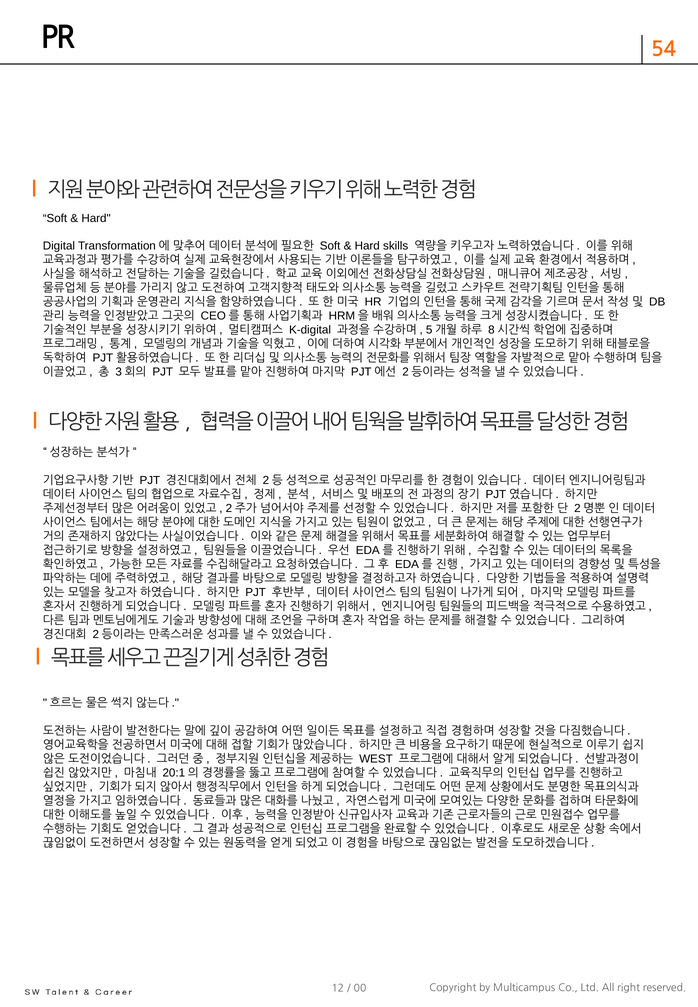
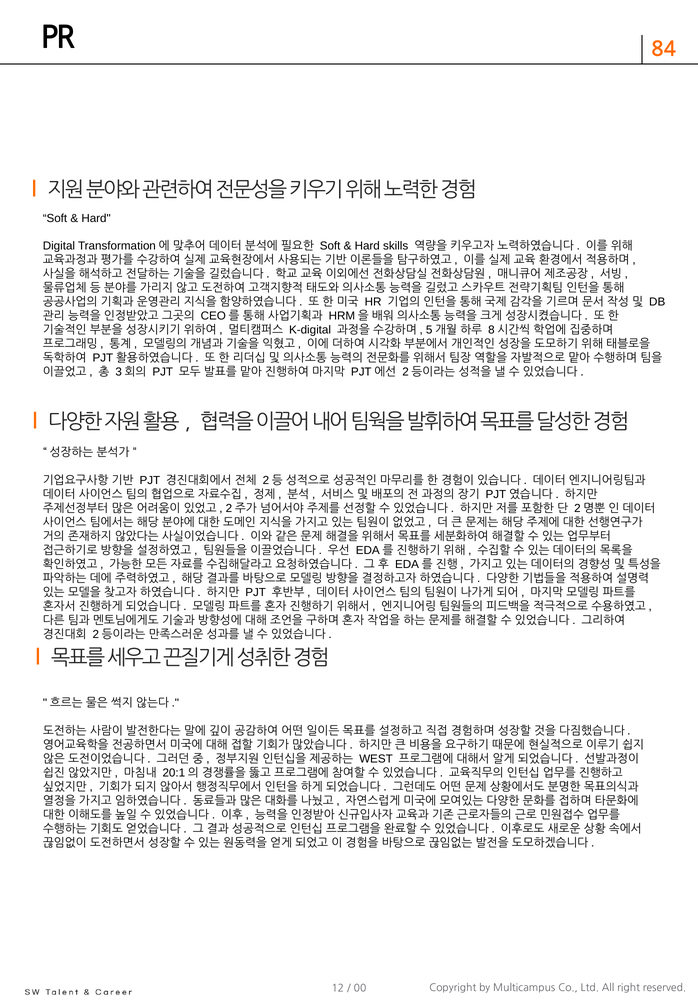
54: 54 -> 84
